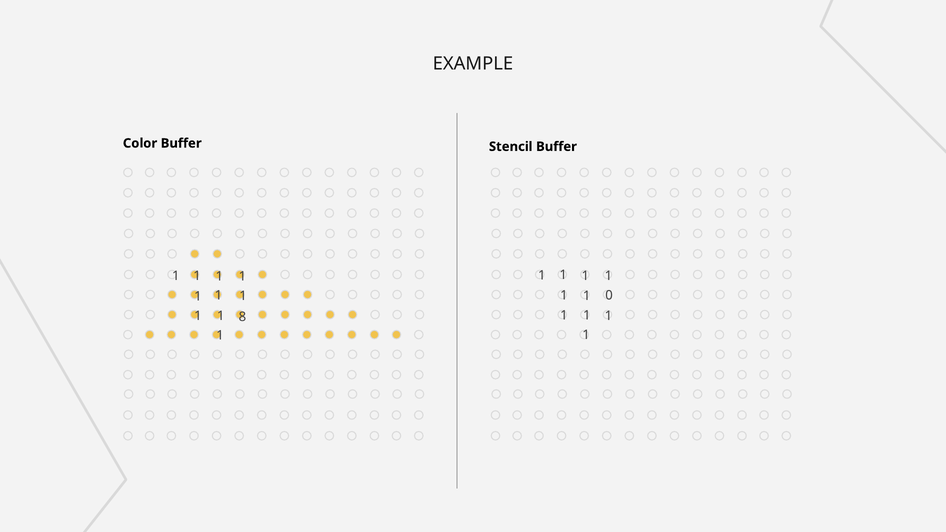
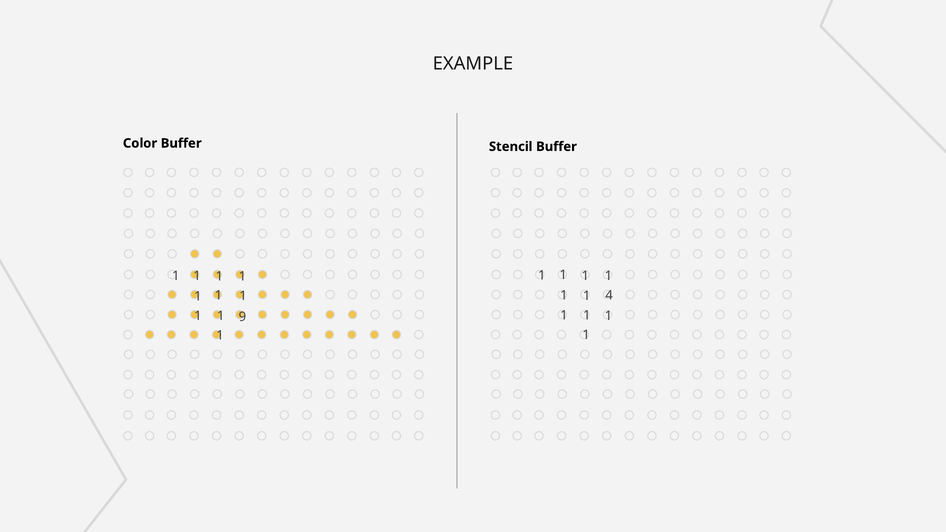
0: 0 -> 4
8: 8 -> 9
